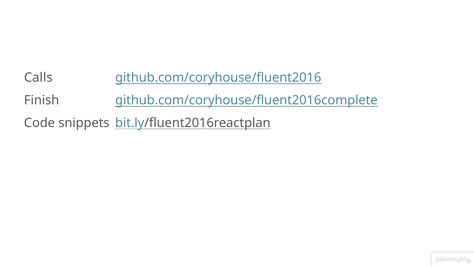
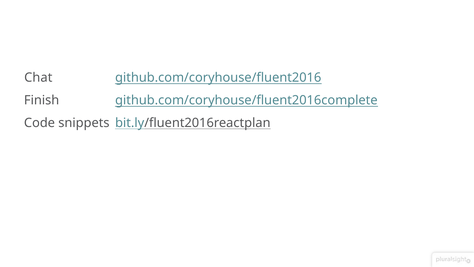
Calls: Calls -> Chat
